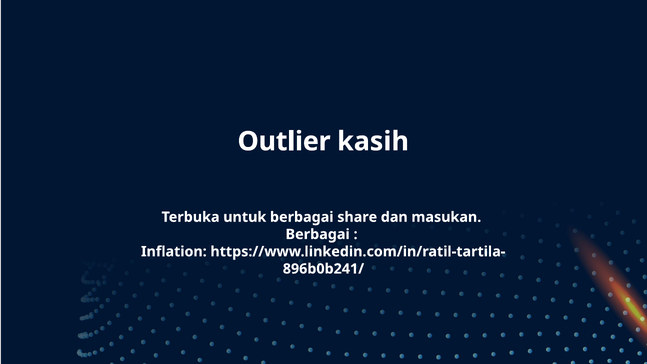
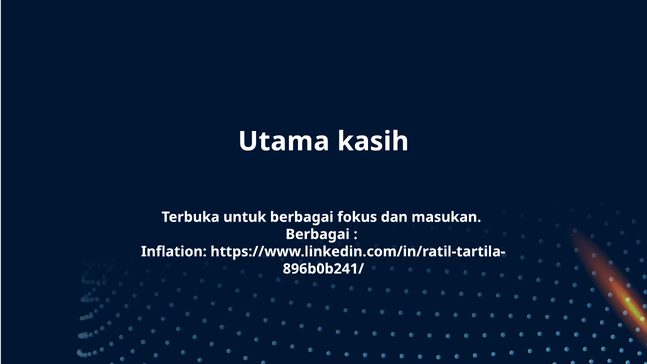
Outlier: Outlier -> Utama
share: share -> fokus
